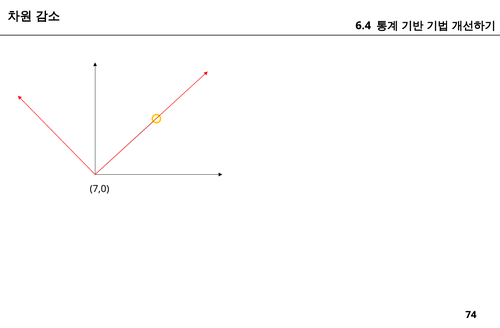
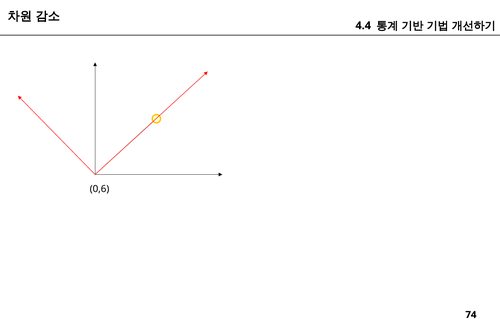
6.4: 6.4 -> 4.4
7,0: 7,0 -> 0,6
